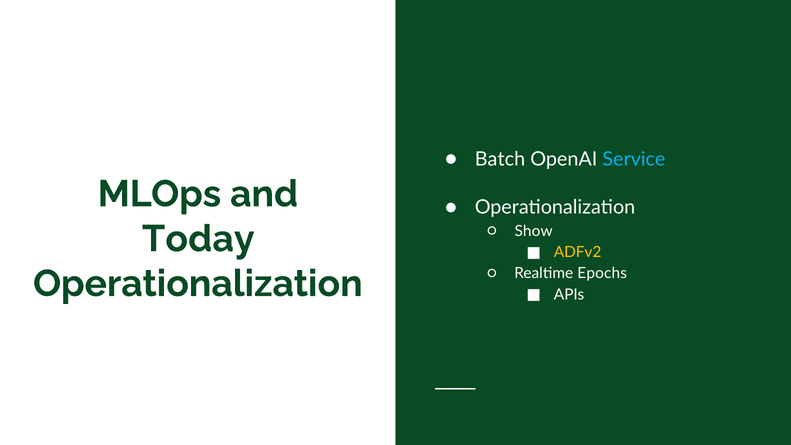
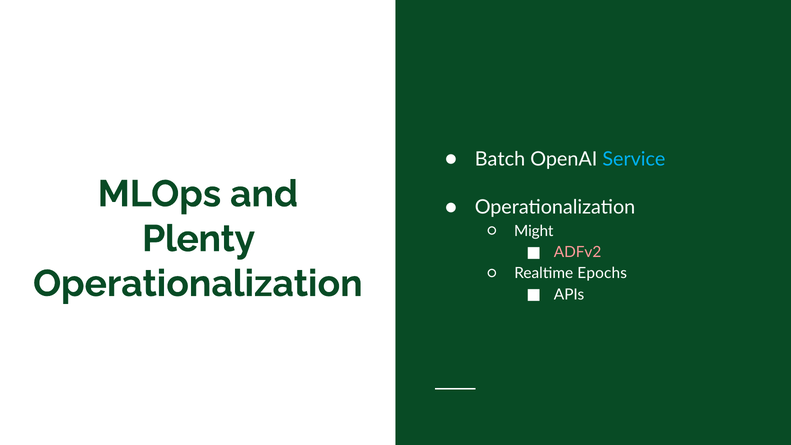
Today: Today -> Plenty
Show: Show -> Might
ADFv2 colour: yellow -> pink
